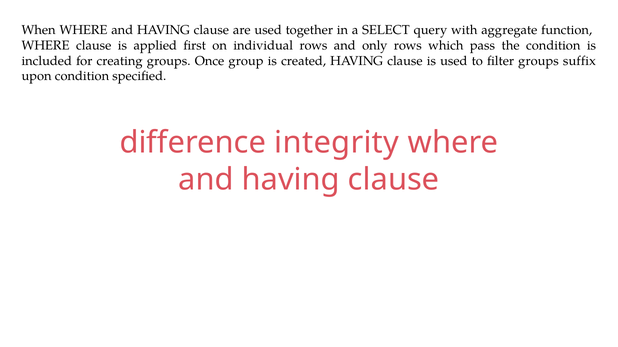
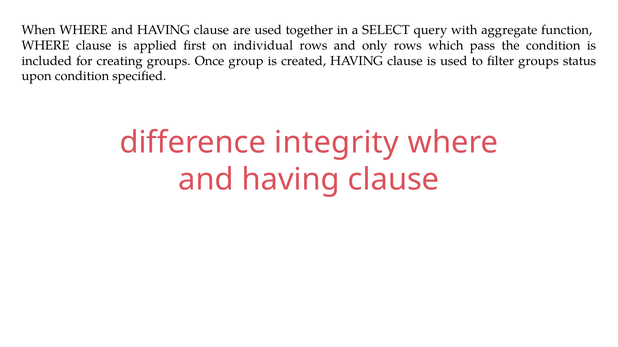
suffix: suffix -> status
